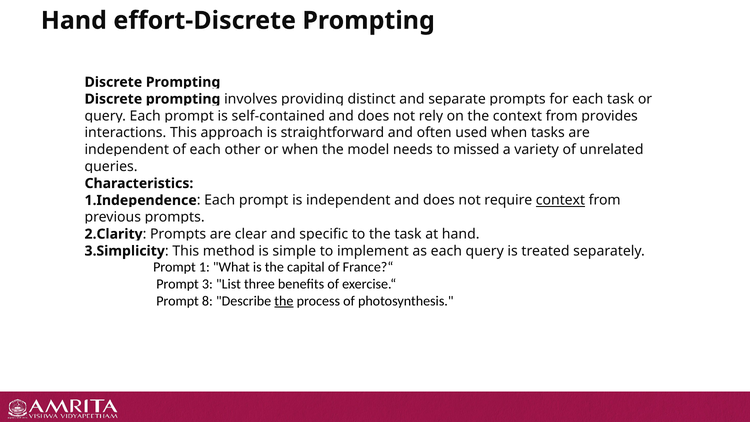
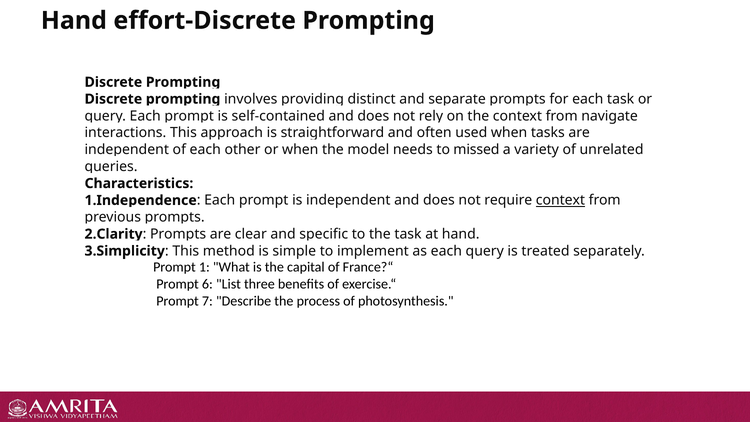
provides: provides -> navigate
3: 3 -> 6
8: 8 -> 7
the at (284, 301) underline: present -> none
